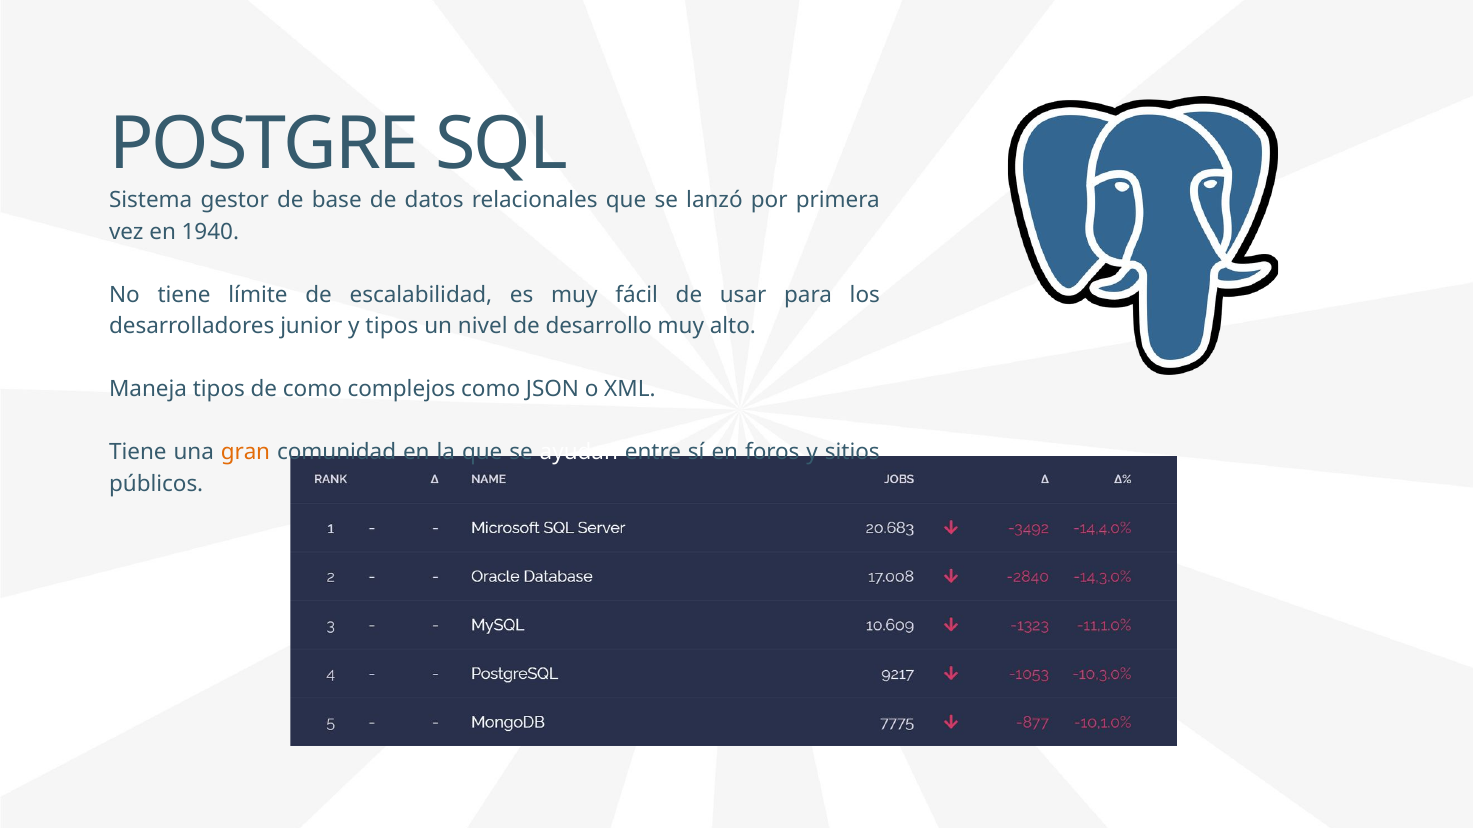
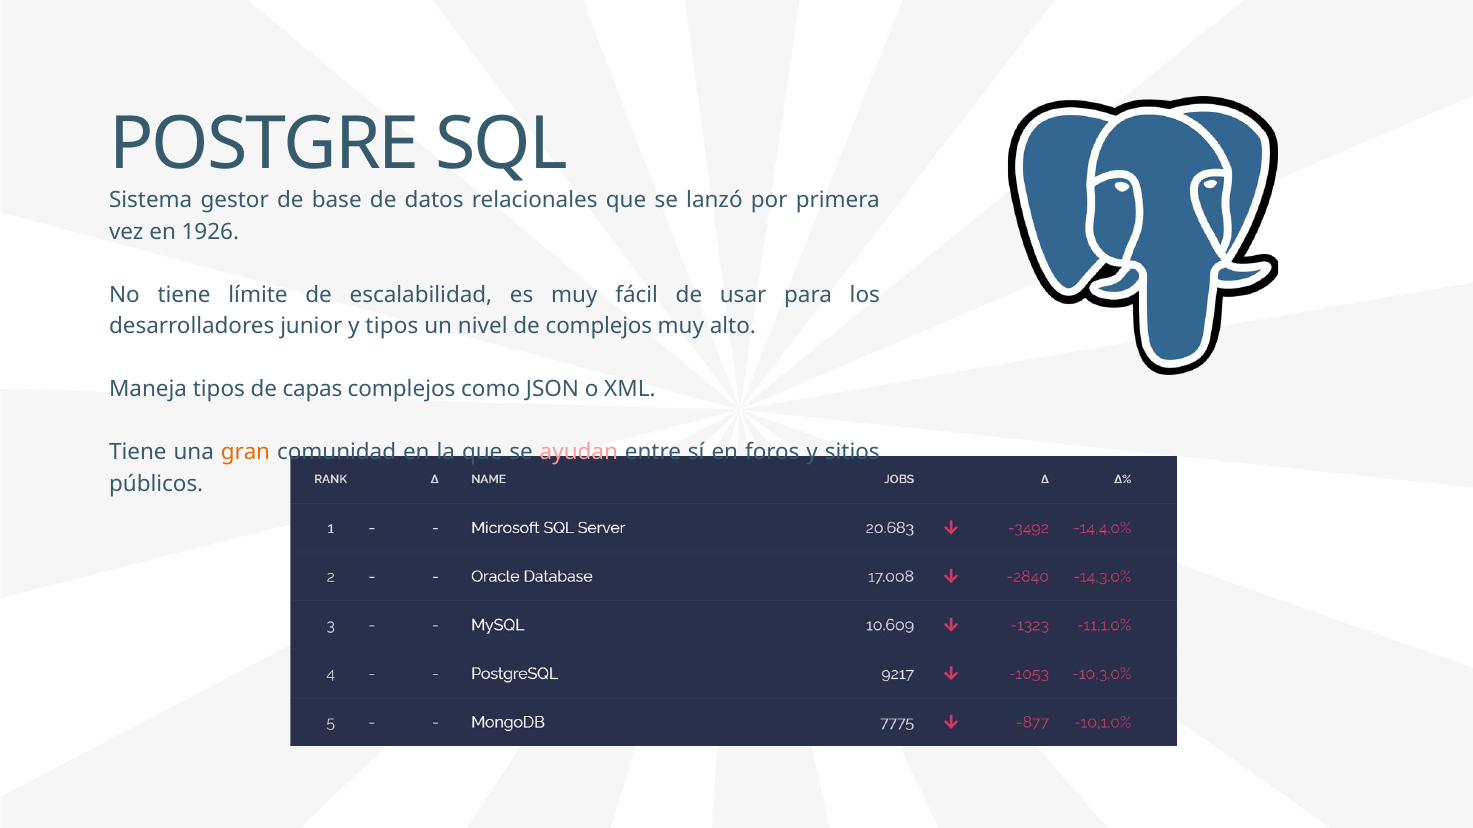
1940: 1940 -> 1926
de desarrollo: desarrollo -> complejos
de como: como -> capas
ayudan colour: white -> pink
